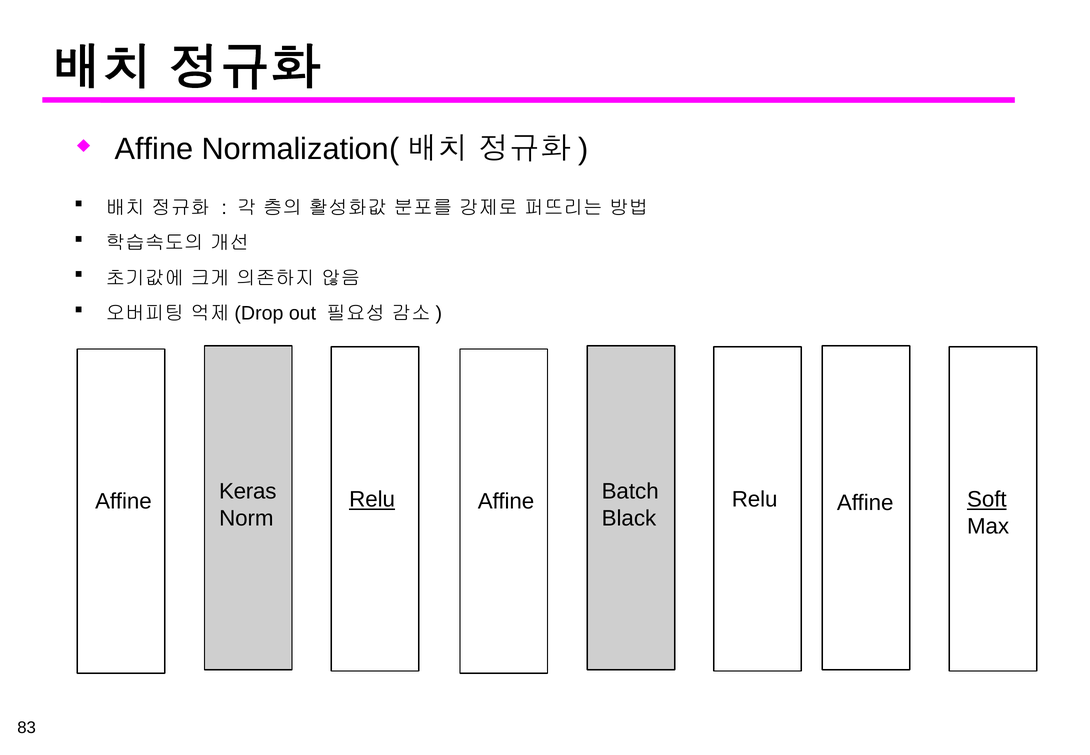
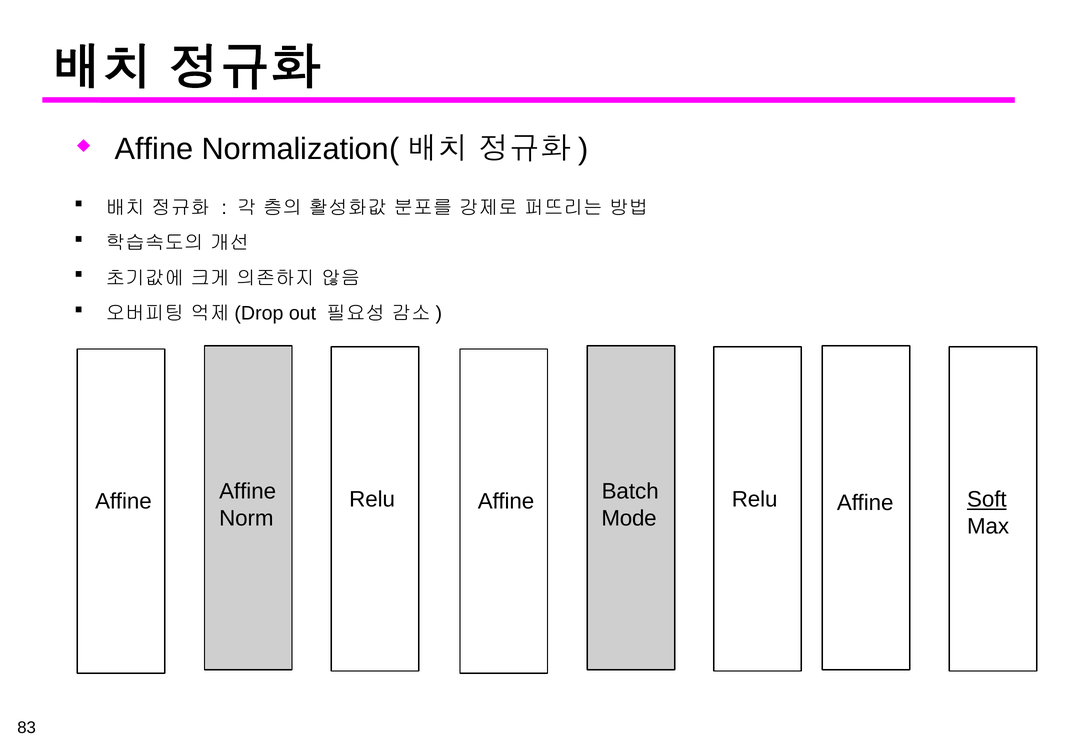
Relu at (372, 499) underline: present -> none
Affine Keras: Keras -> Affine
Black: Black -> Mode
